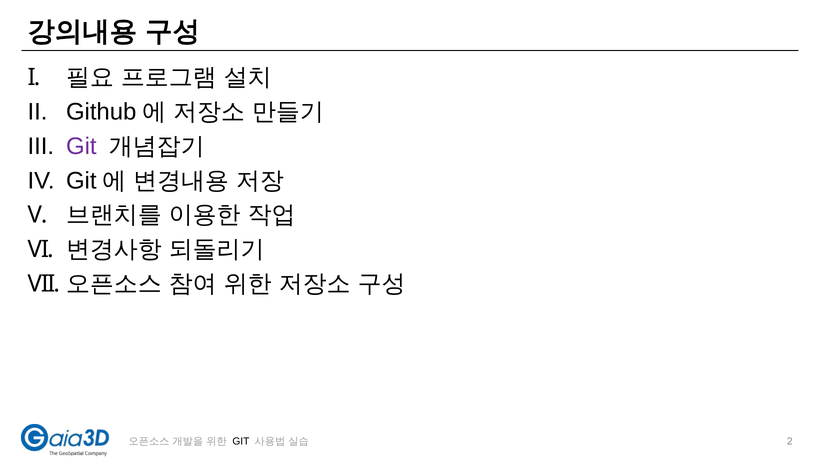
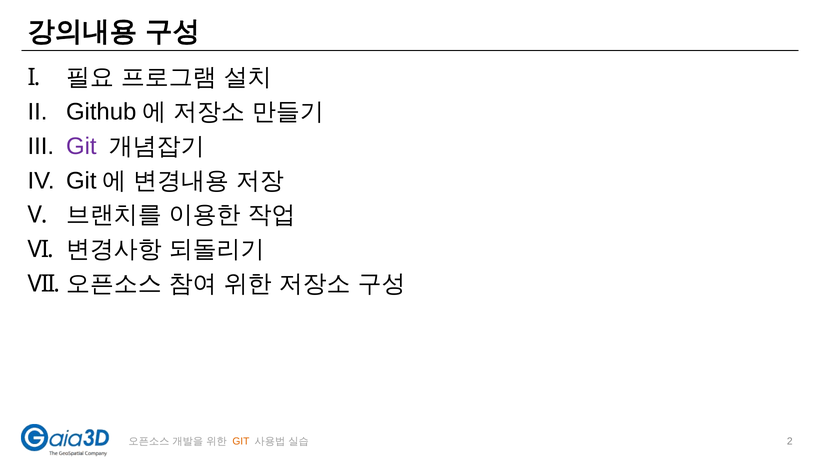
GIT at (241, 441) colour: black -> orange
